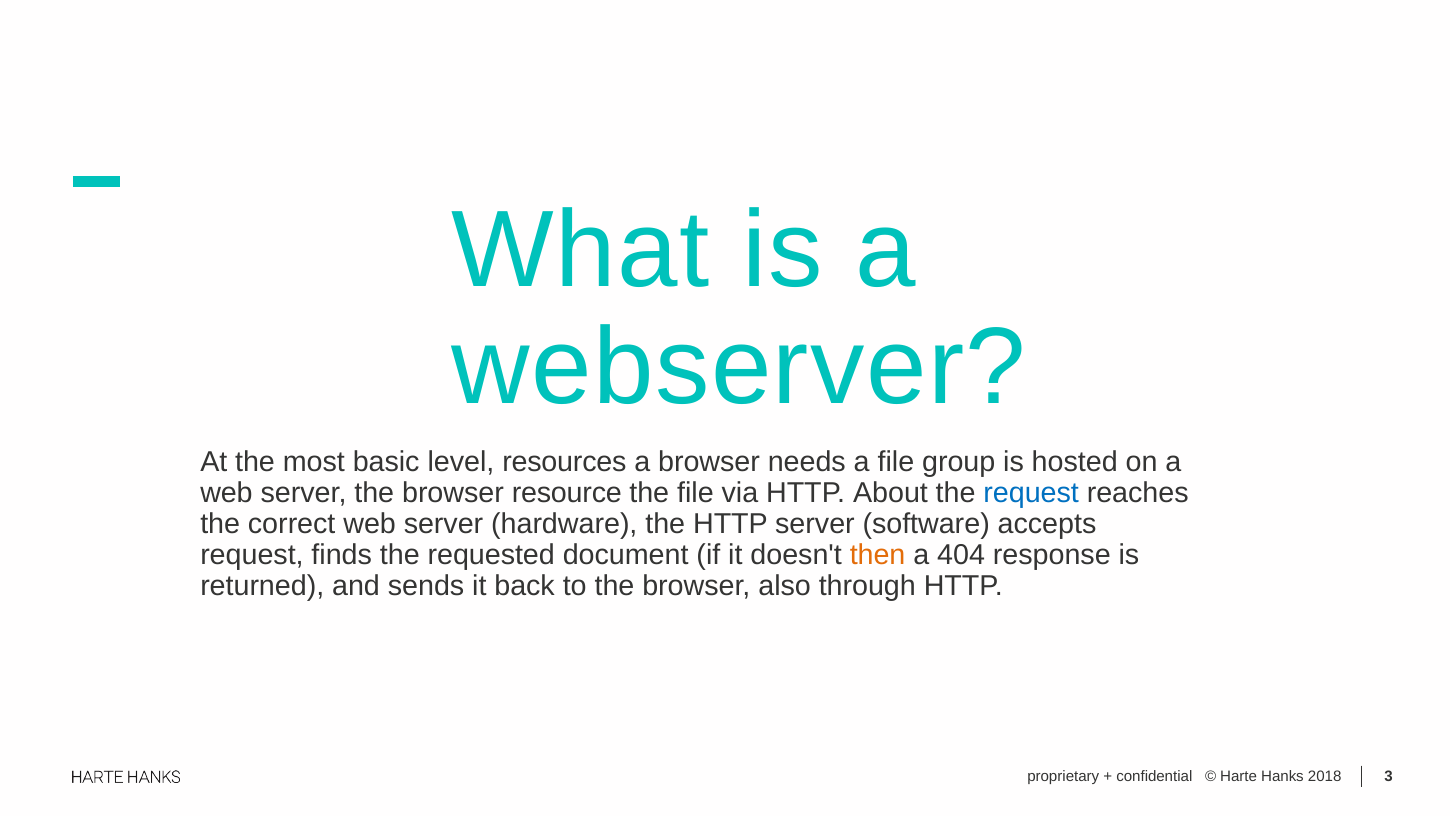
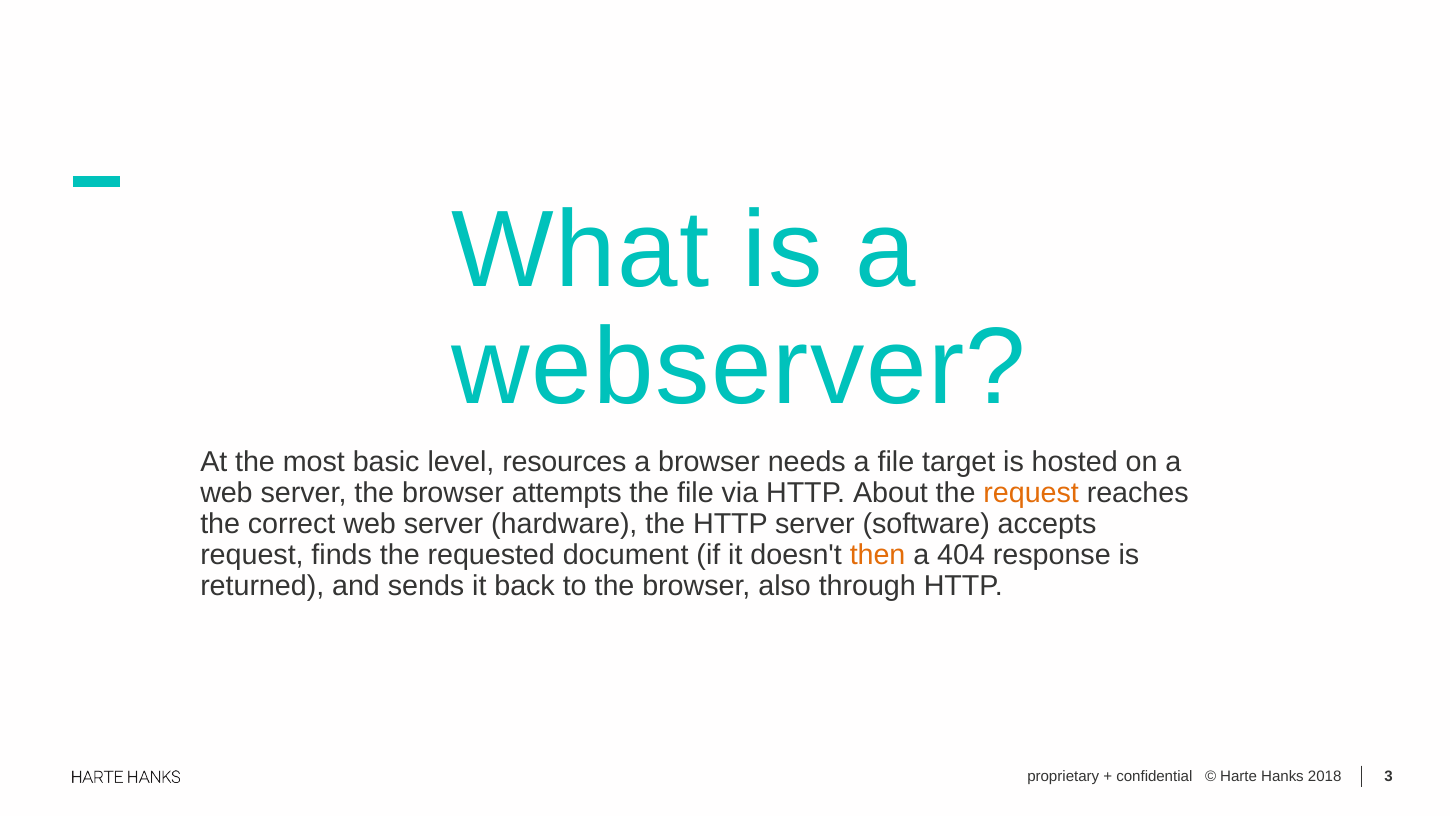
group: group -> target
resource: resource -> attempts
request at (1031, 493) colour: blue -> orange
